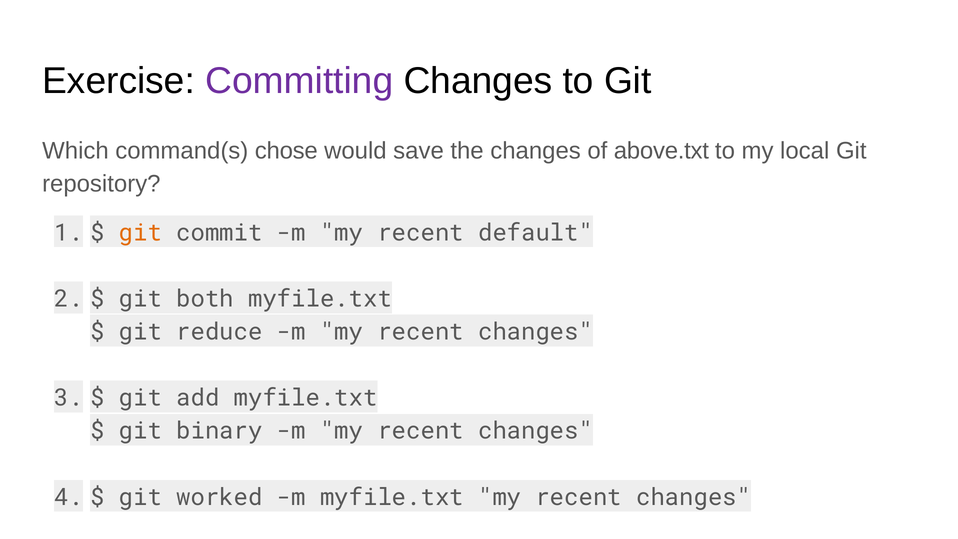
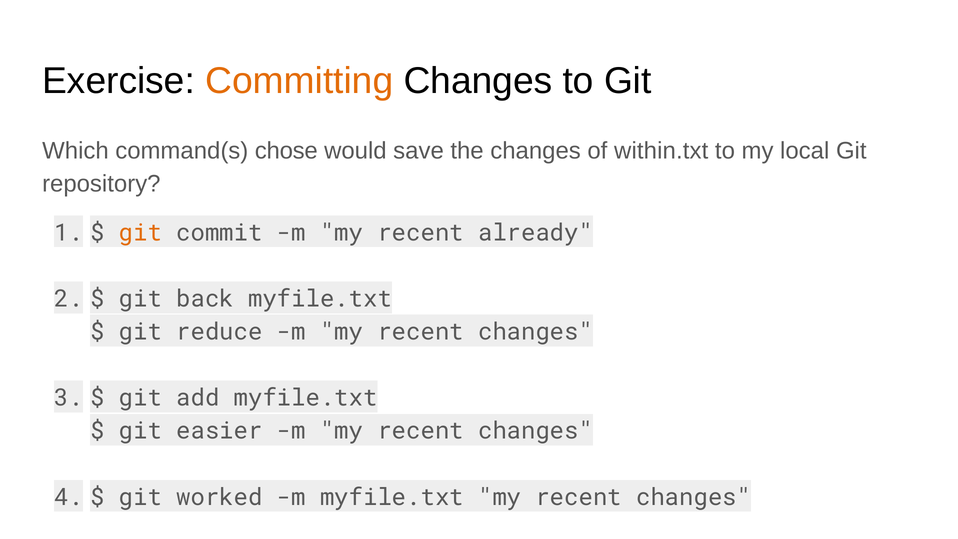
Committing colour: purple -> orange
above.txt: above.txt -> within.txt
default: default -> already
both: both -> back
binary: binary -> easier
